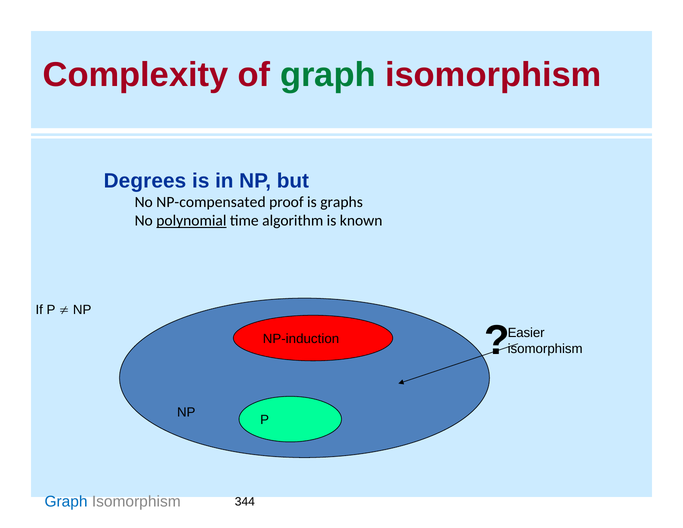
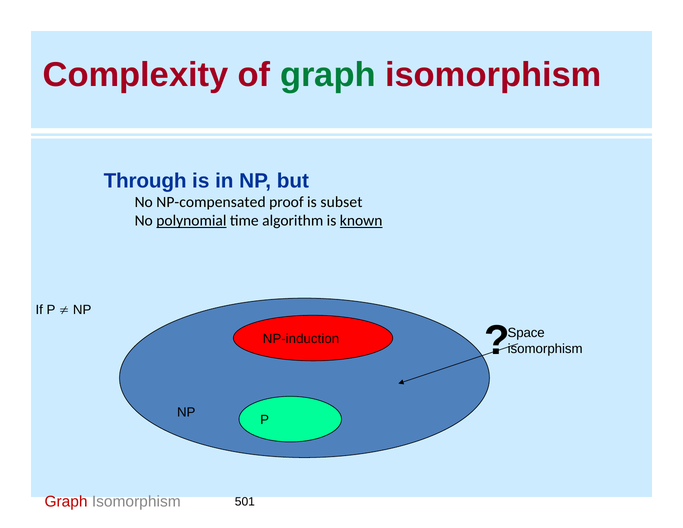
Degrees: Degrees -> Through
graphs: graphs -> subset
known underline: none -> present
Easier: Easier -> Space
Graph at (66, 501) colour: blue -> red
344: 344 -> 501
